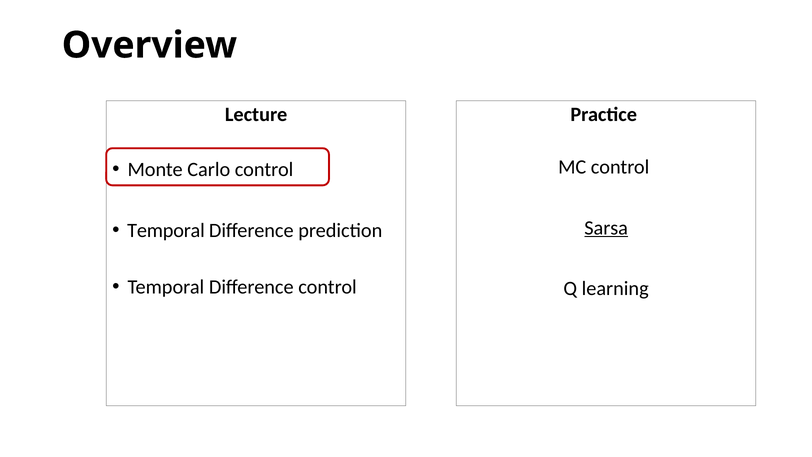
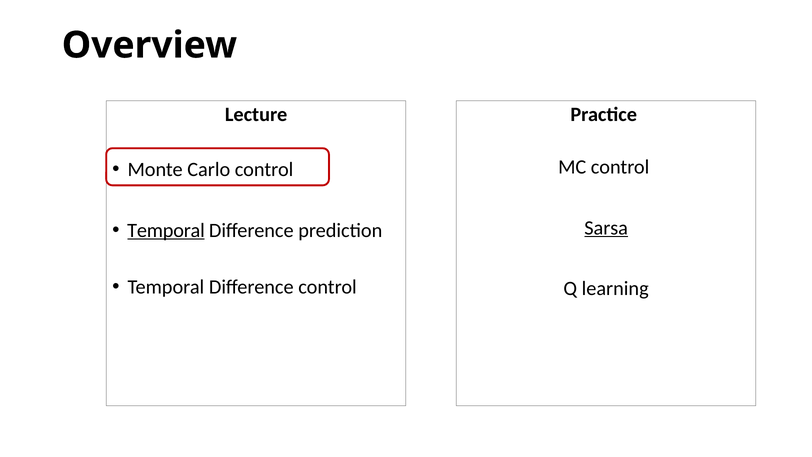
Temporal at (166, 230) underline: none -> present
